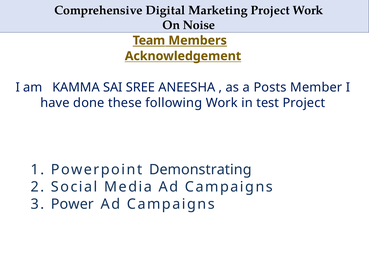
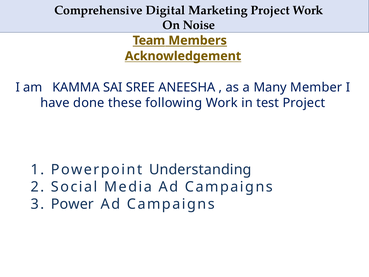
Posts: Posts -> Many
Demonstrating: Demonstrating -> Understanding
